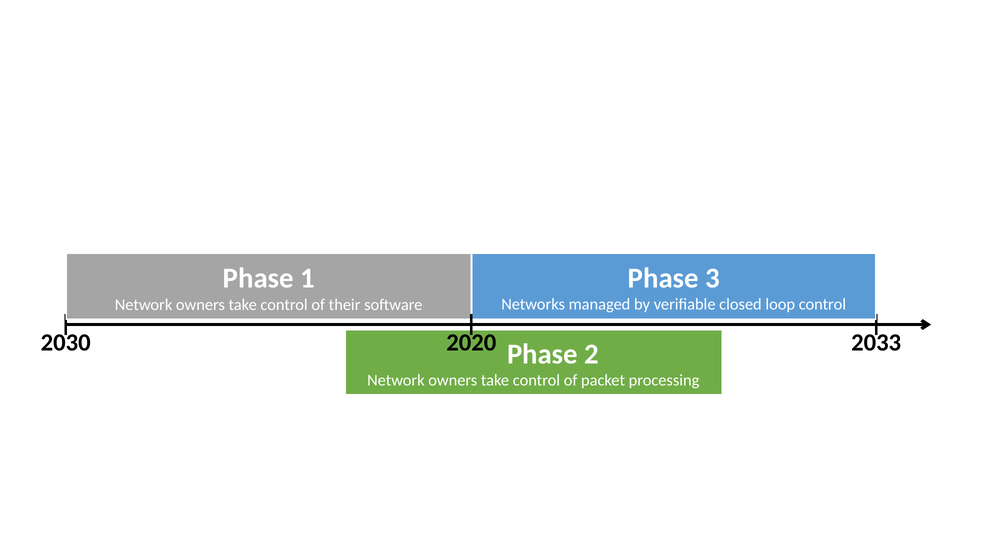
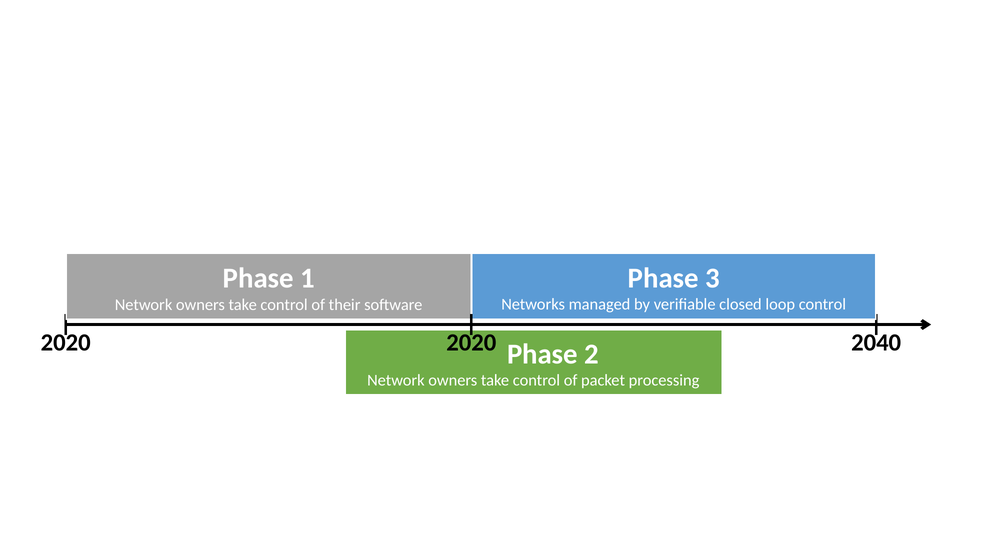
2030 at (66, 343): 2030 -> 2020
2033: 2033 -> 2040
